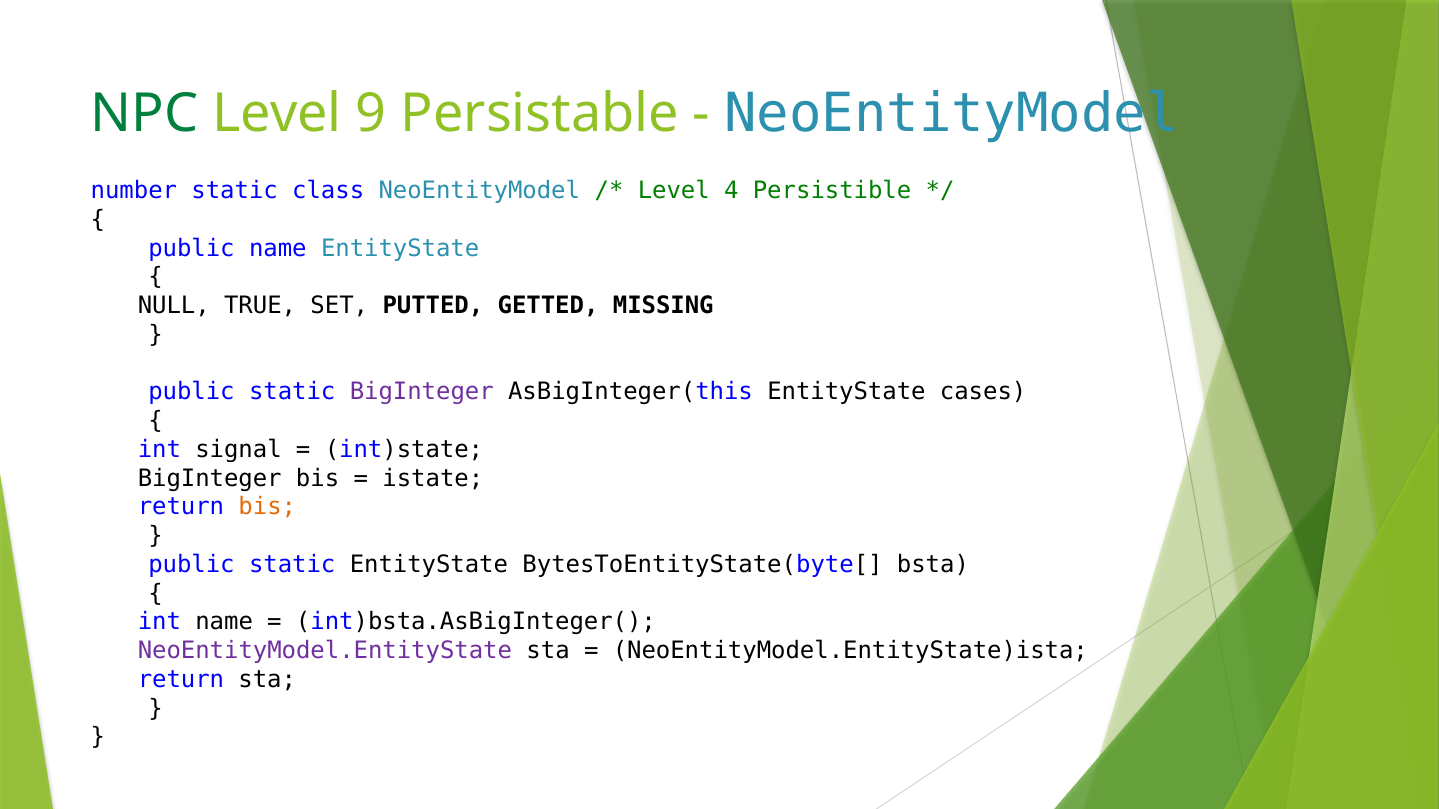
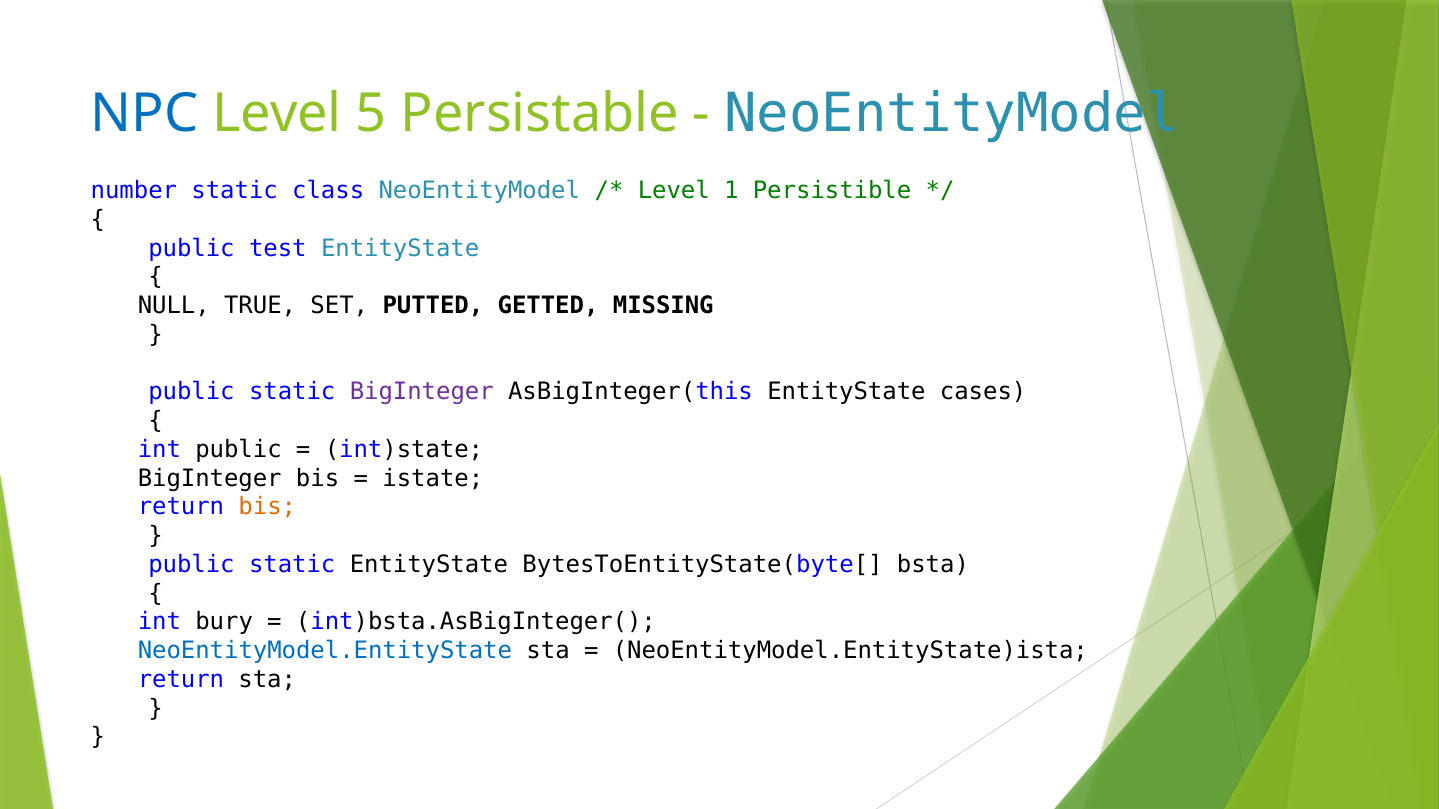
NPC colour: green -> blue
9: 9 -> 5
4: 4 -> 1
public name: name -> test
int signal: signal -> public
int name: name -> bury
NeoEntityModel.EntityState colour: purple -> blue
